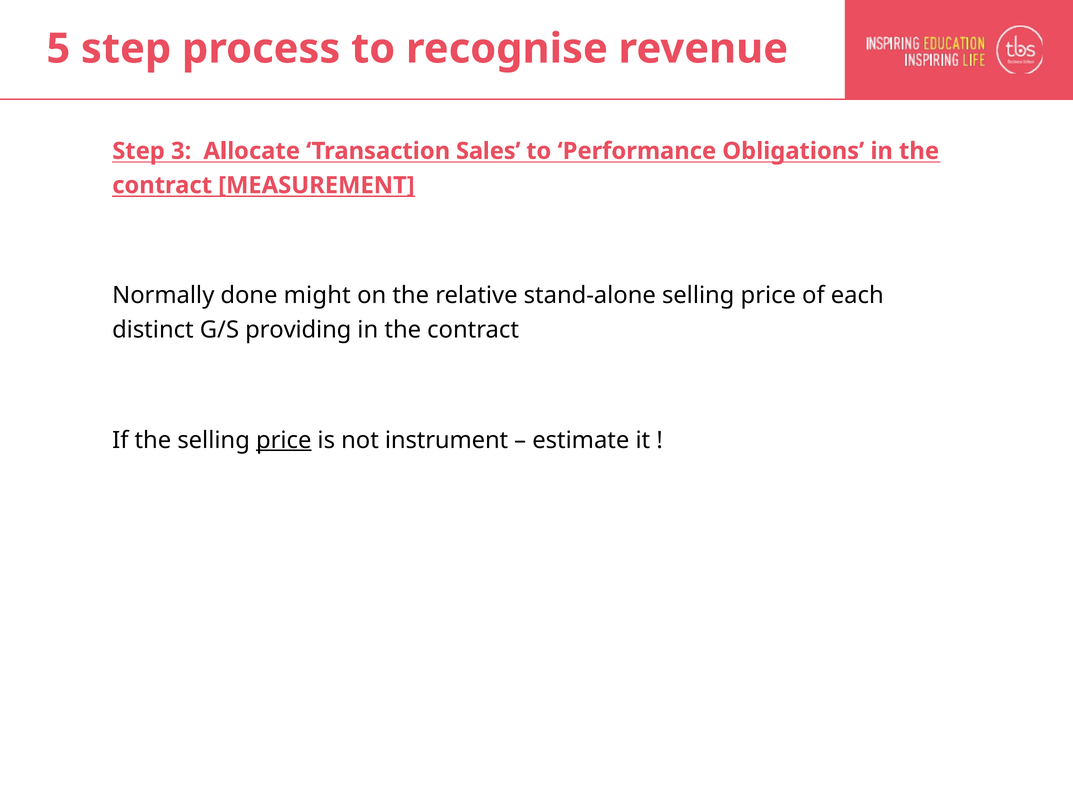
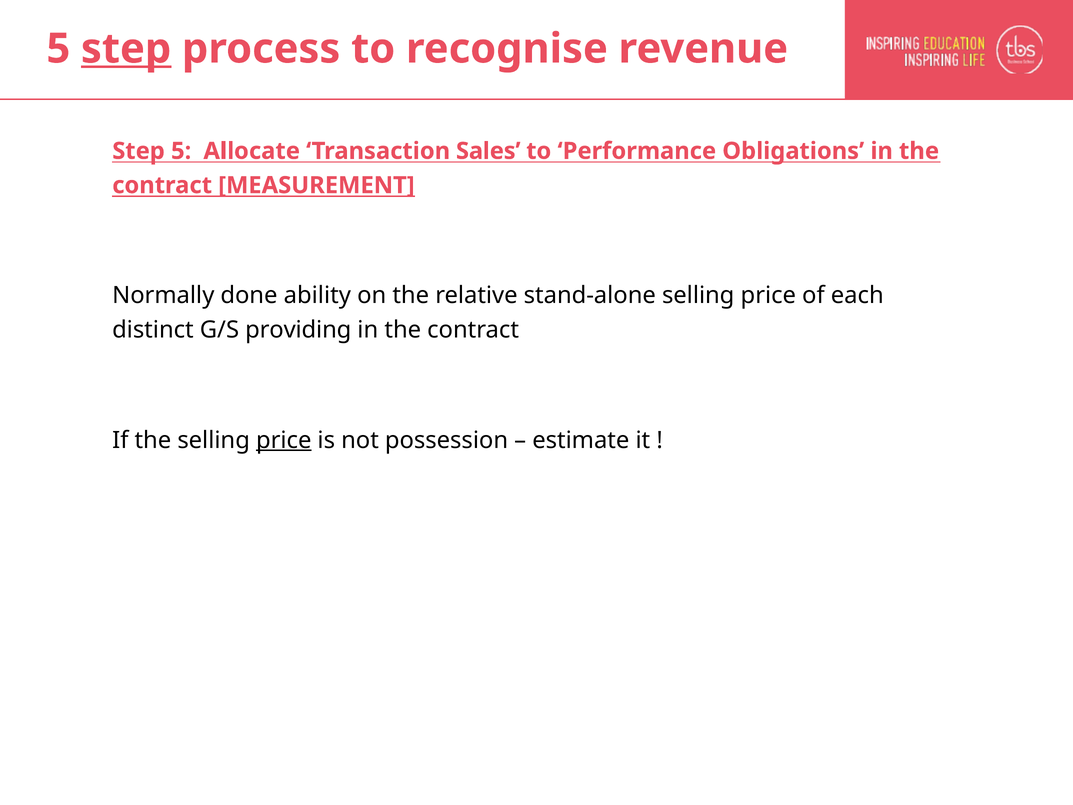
step at (126, 49) underline: none -> present
Step 3: 3 -> 5
might: might -> ability
instrument: instrument -> possession
